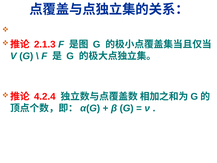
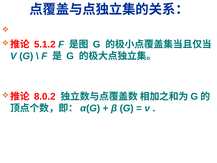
2.1.3: 2.1.3 -> 5.1.2
4.2.4: 4.2.4 -> 8.0.2
